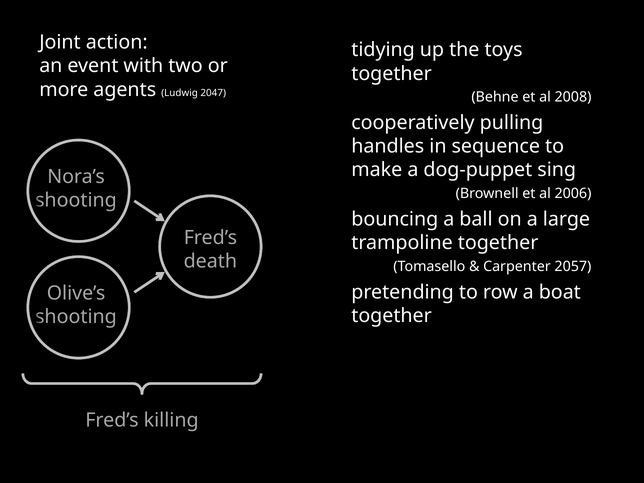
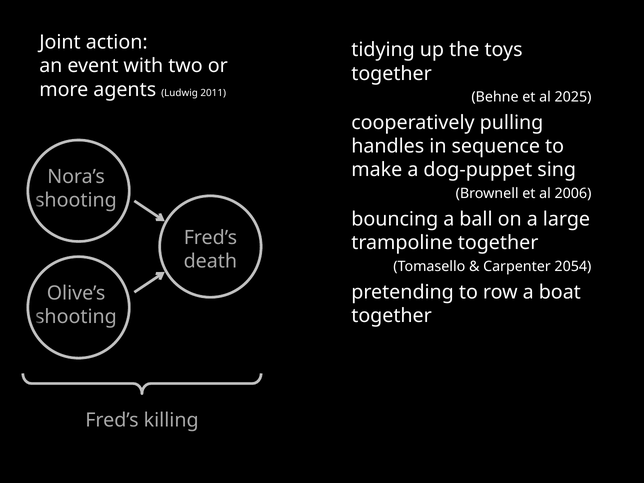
2047: 2047 -> 2011
2008: 2008 -> 2025
2057: 2057 -> 2054
